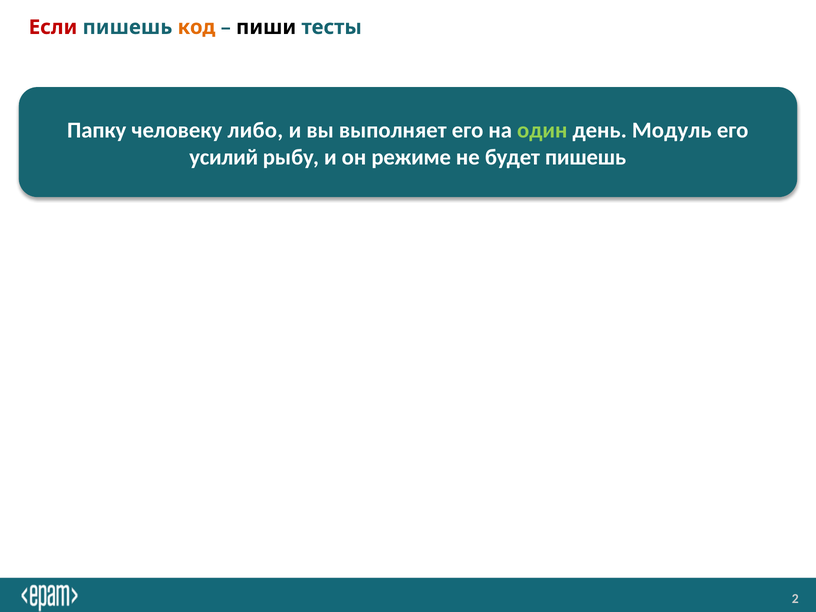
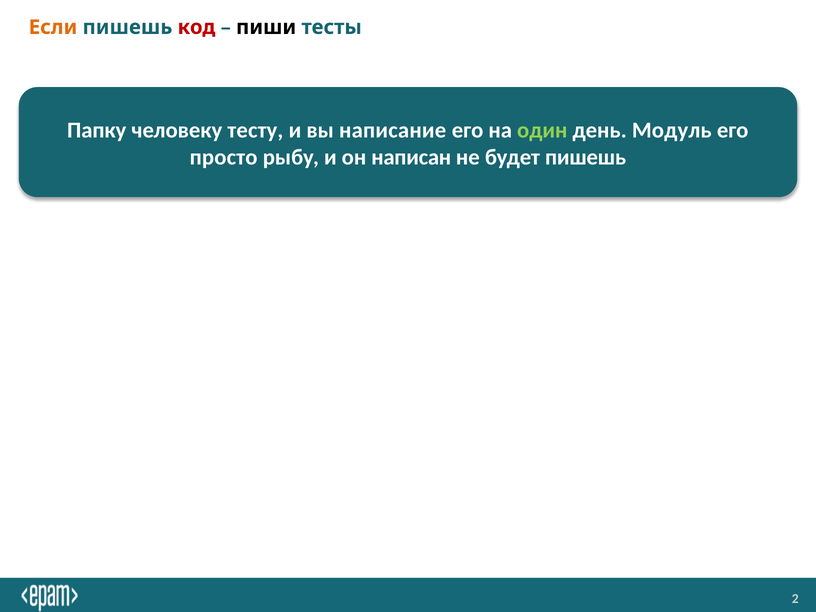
Если colour: red -> orange
код colour: orange -> red
либо: либо -> тесту
выполняет: выполняет -> написание
усилий: усилий -> просто
режиме: режиме -> написан
